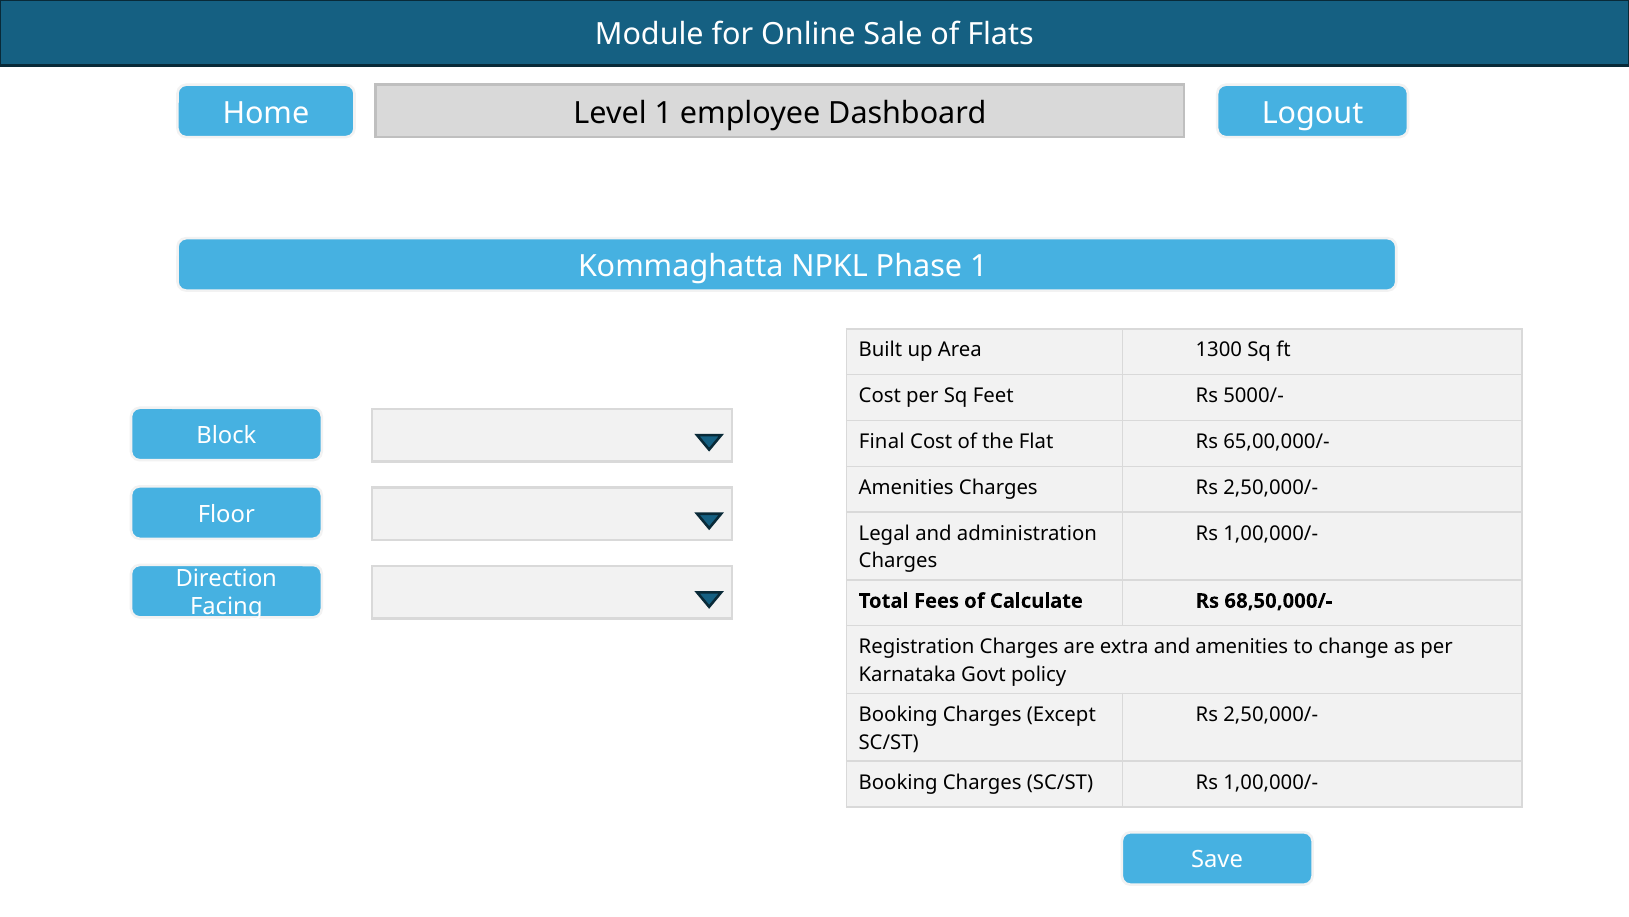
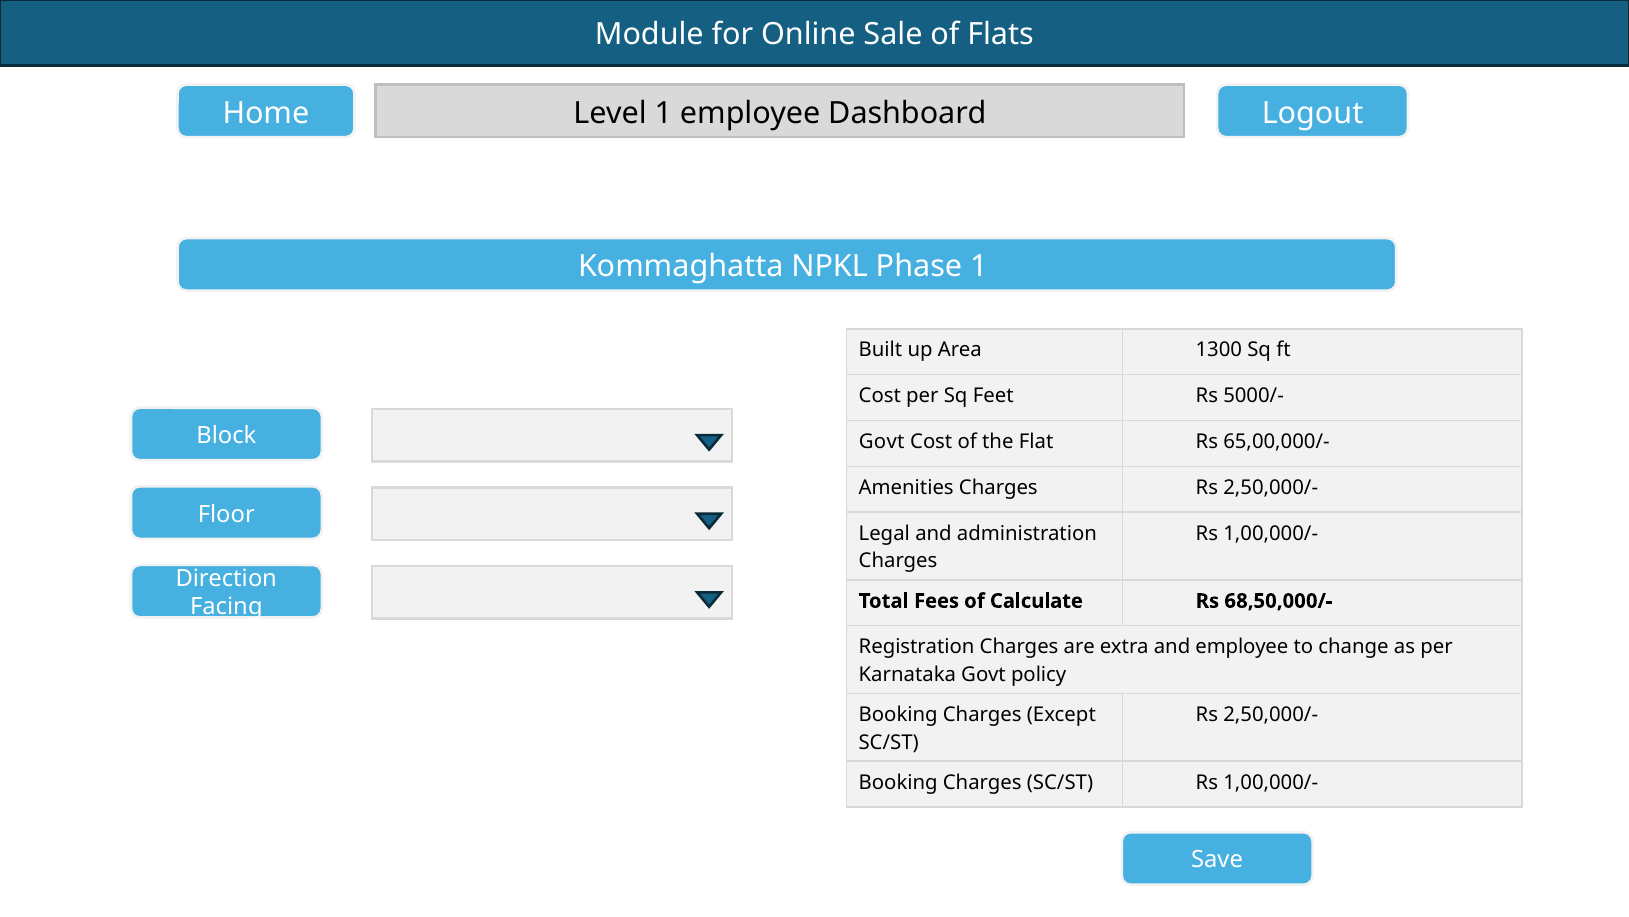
Final at (882, 441): Final -> Govt
and amenities: amenities -> employee
